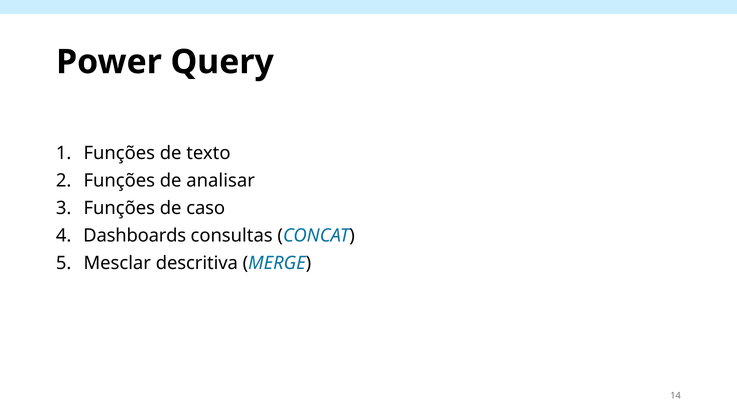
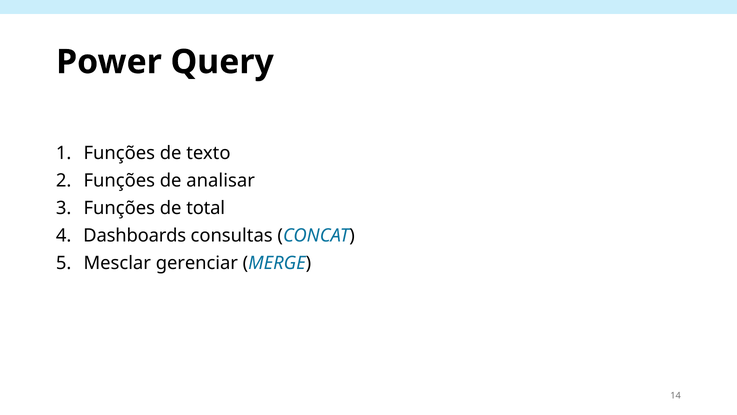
caso: caso -> total
descritiva: descritiva -> gerenciar
